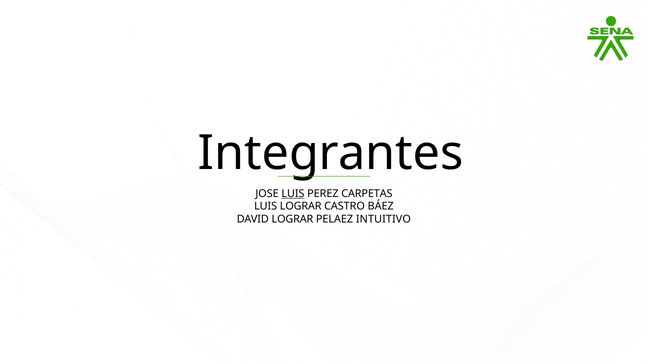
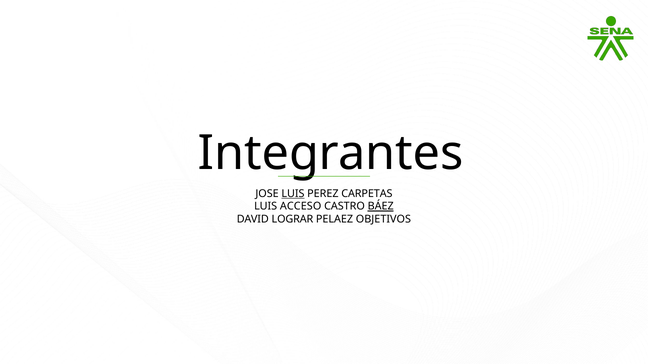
LUIS LOGRAR: LOGRAR -> ACCESO
BÁEZ underline: none -> present
INTUITIVO: INTUITIVO -> OBJETIVOS
